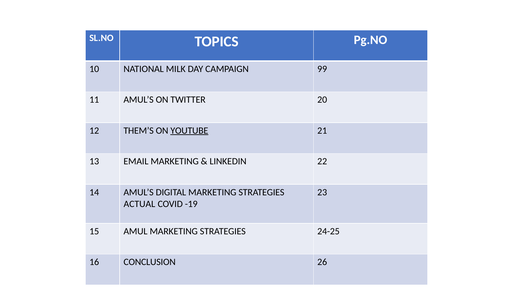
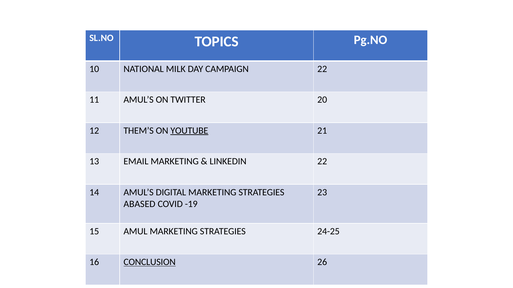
CAMPAIGN 99: 99 -> 22
ACTUAL: ACTUAL -> ABASED
CONCLUSION underline: none -> present
